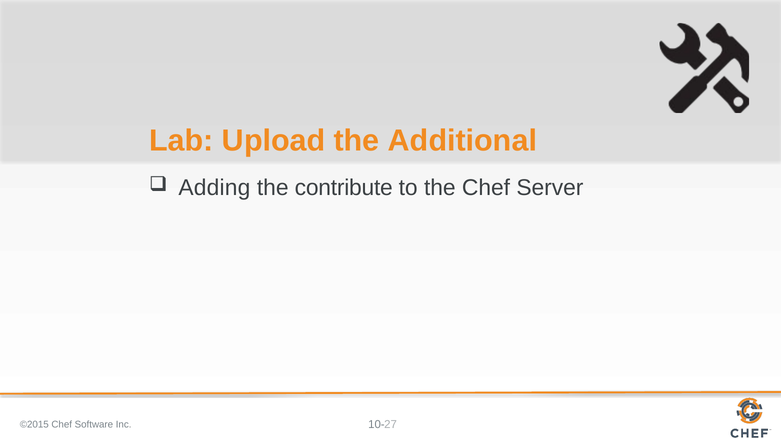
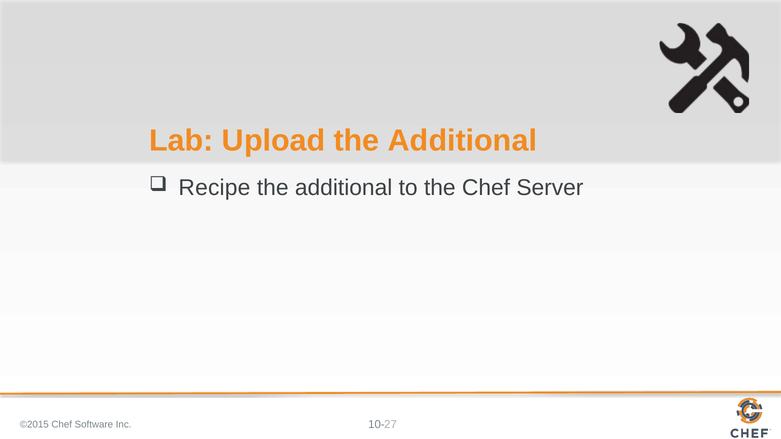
Adding: Adding -> Recipe
contribute at (344, 188): contribute -> additional
